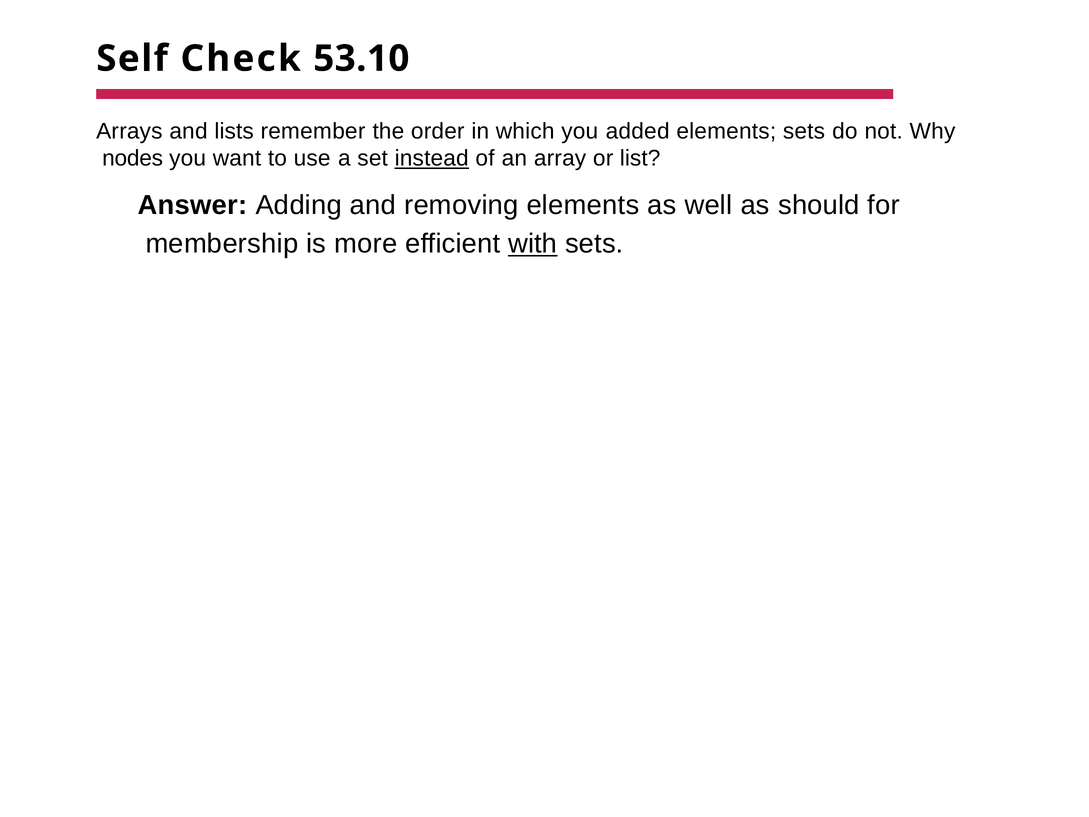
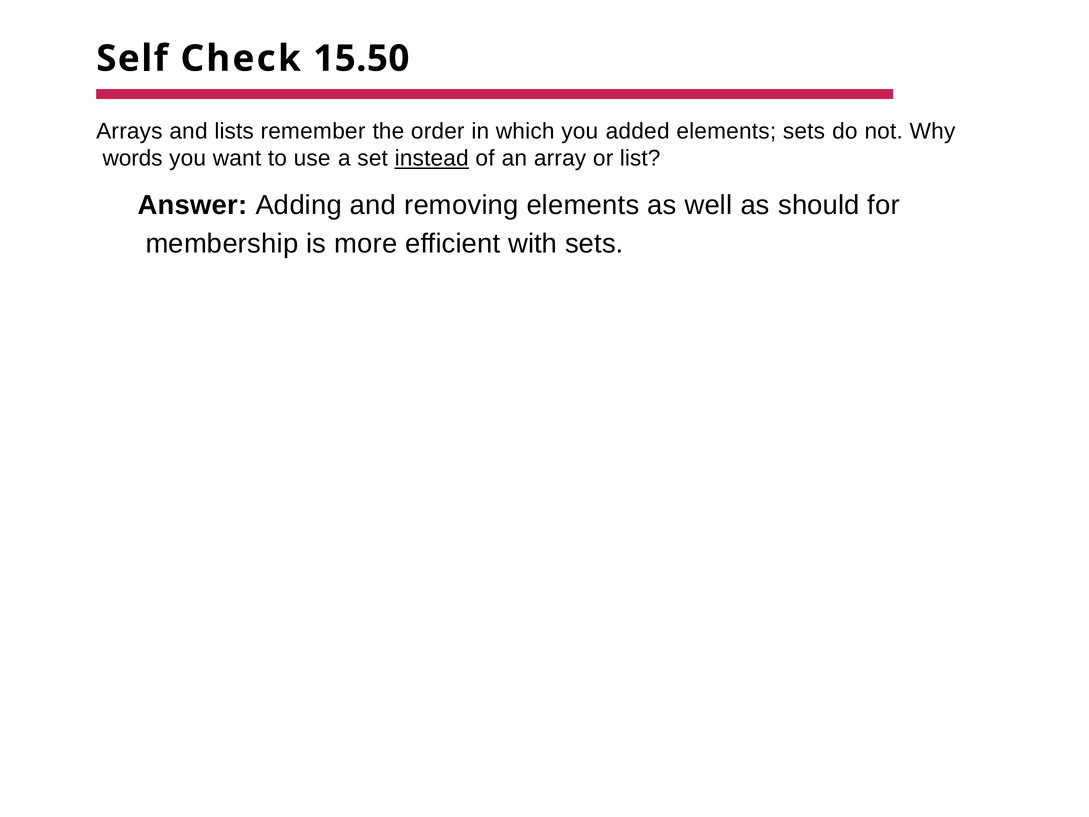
53.10: 53.10 -> 15.50
nodes: nodes -> words
with underline: present -> none
